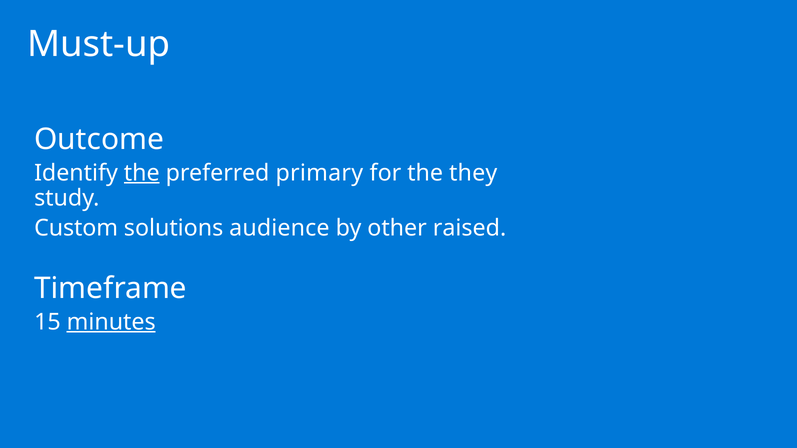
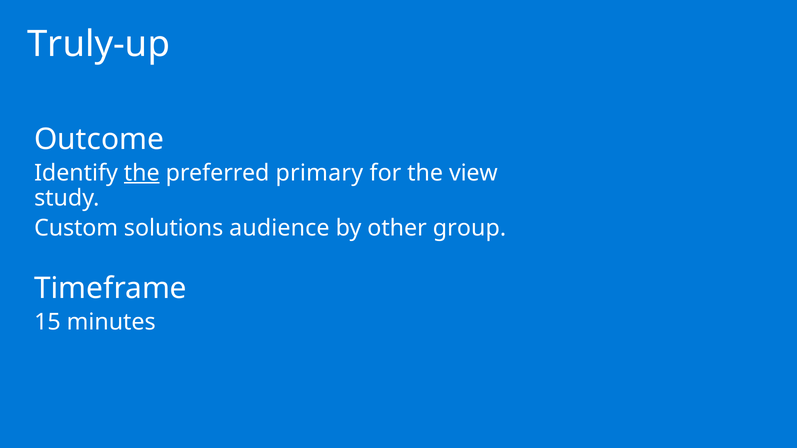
Must-up: Must-up -> Truly-up
they: they -> view
raised: raised -> group
minutes underline: present -> none
